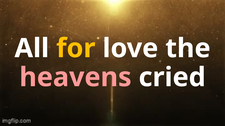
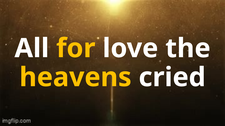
heavens colour: pink -> yellow
